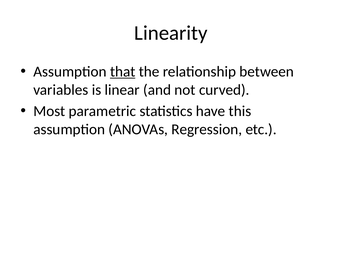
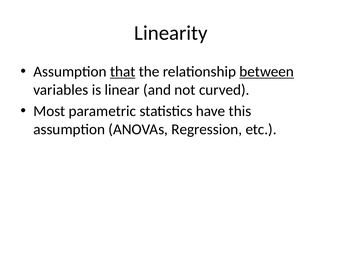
between underline: none -> present
